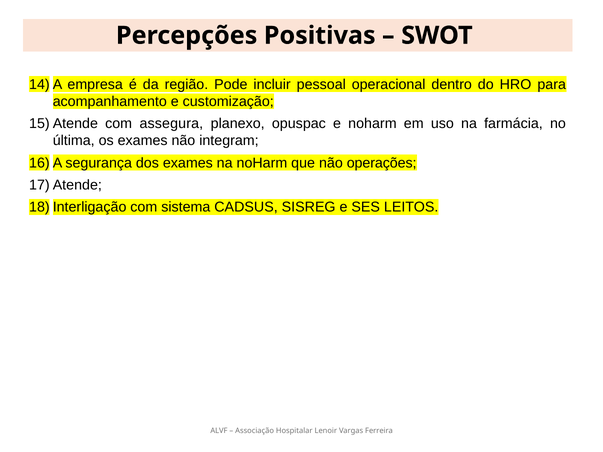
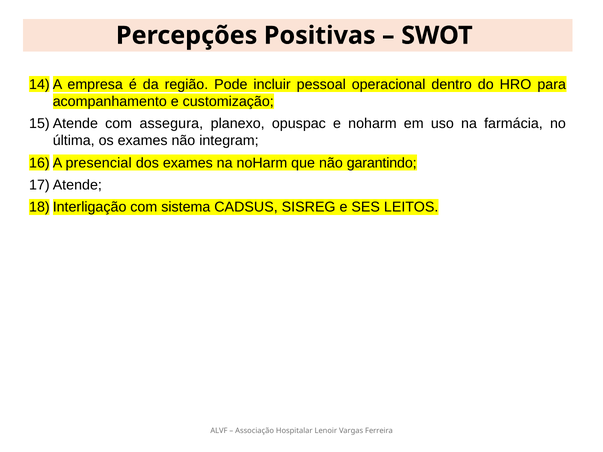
segurança: segurança -> presencial
operações: operações -> garantindo
